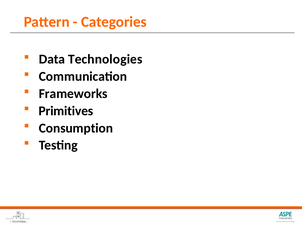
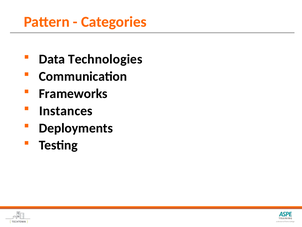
Primitives: Primitives -> Instances
Consumption: Consumption -> Deployments
